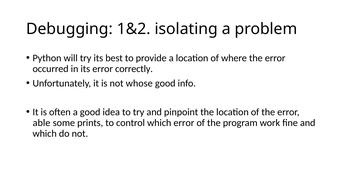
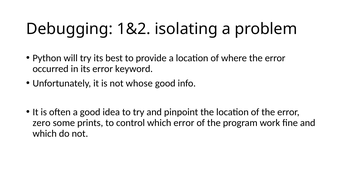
correctly: correctly -> keyword
able: able -> zero
